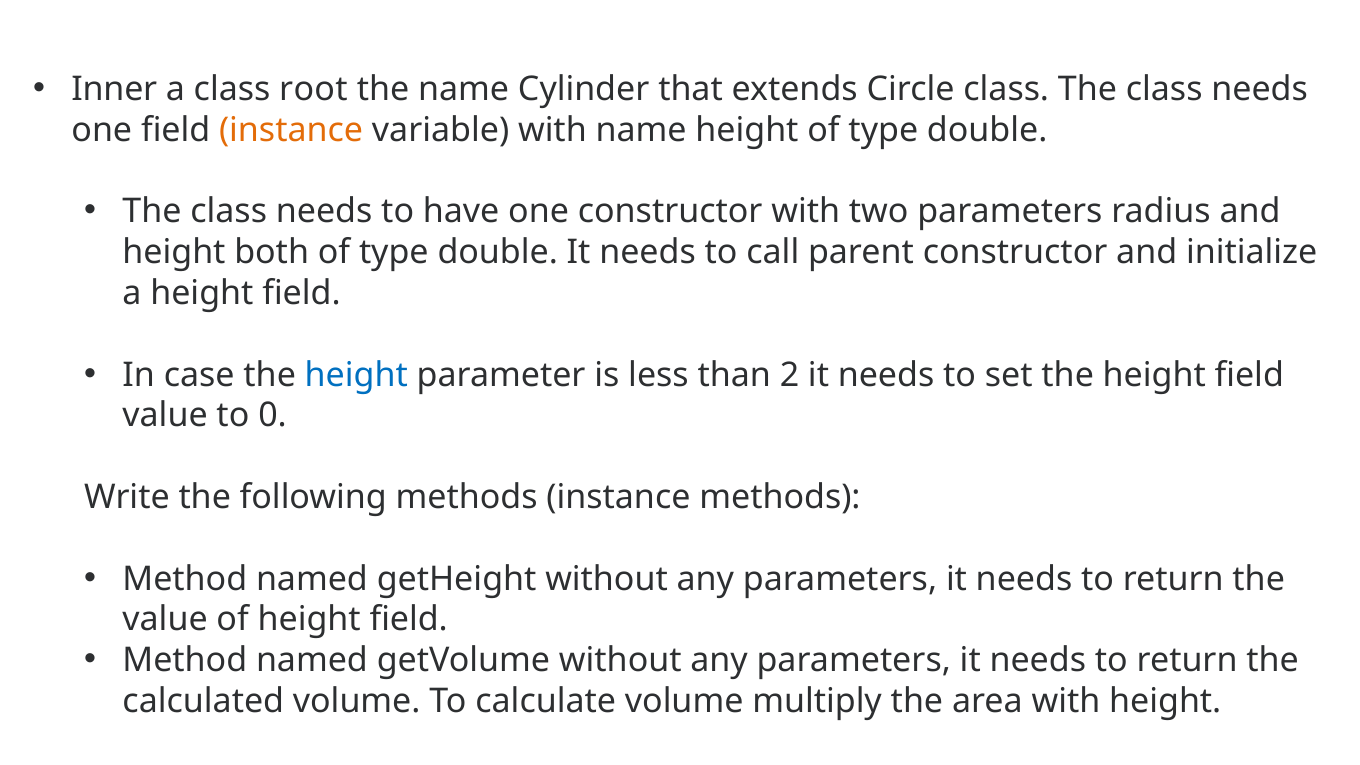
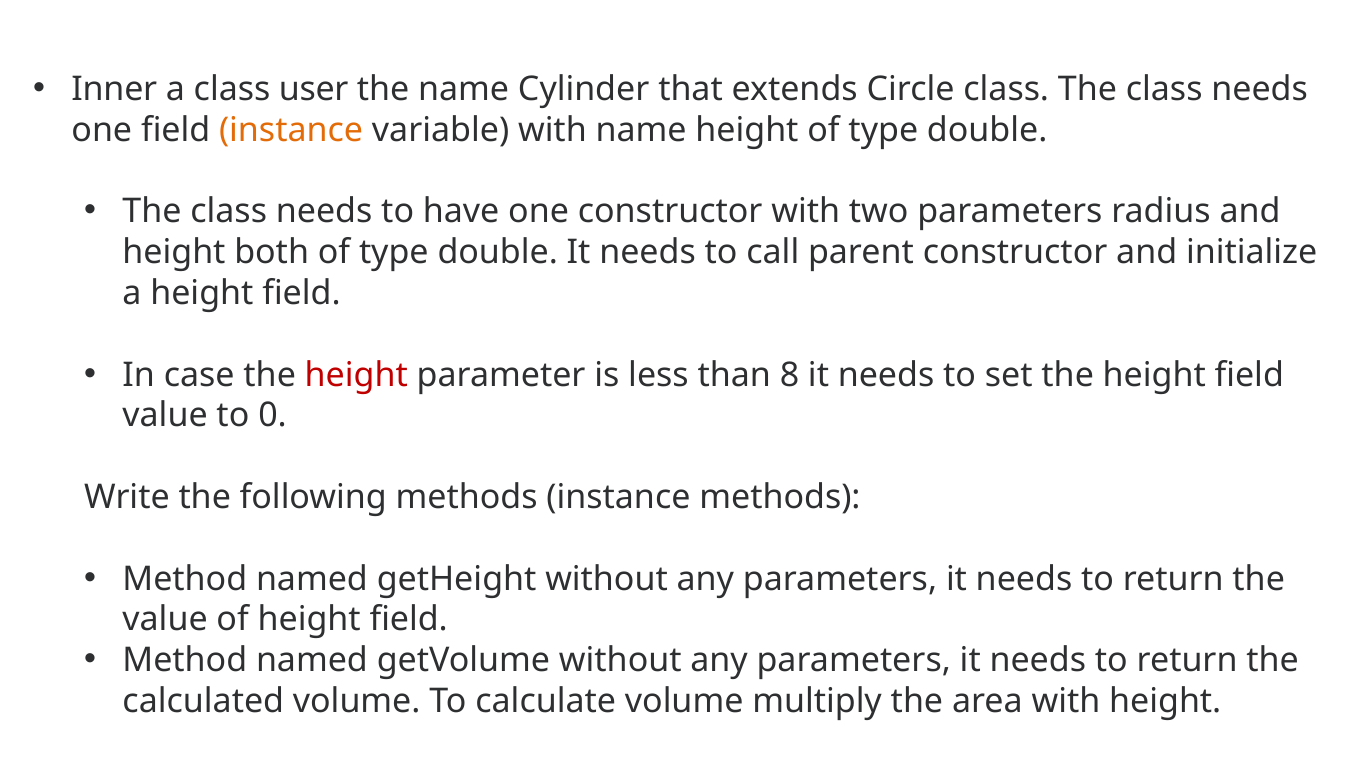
root: root -> user
height at (356, 375) colour: blue -> red
2: 2 -> 8
